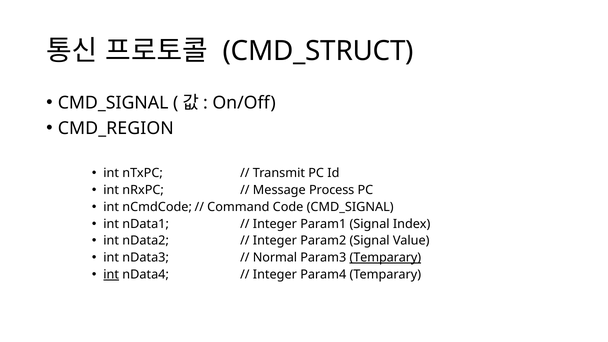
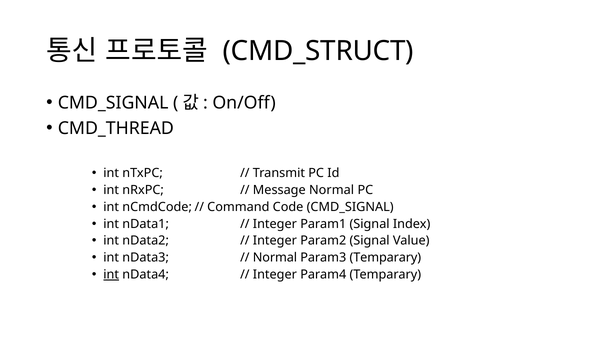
CMD_REGION: CMD_REGION -> CMD_THREAD
Message Process: Process -> Normal
Temparary at (385, 258) underline: present -> none
